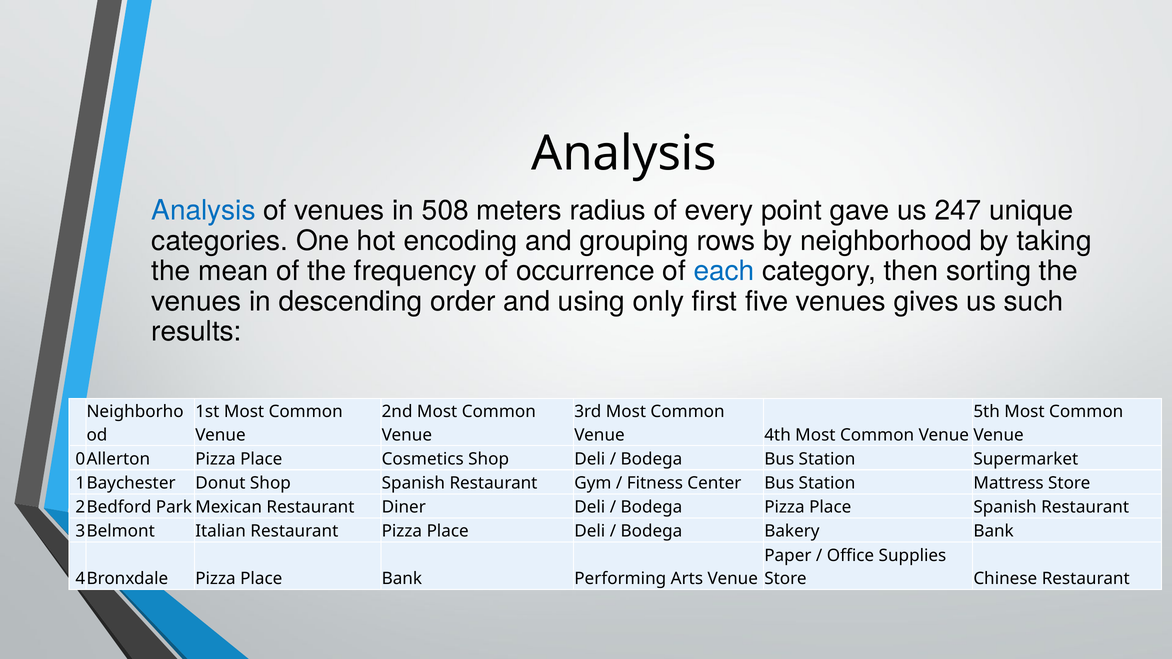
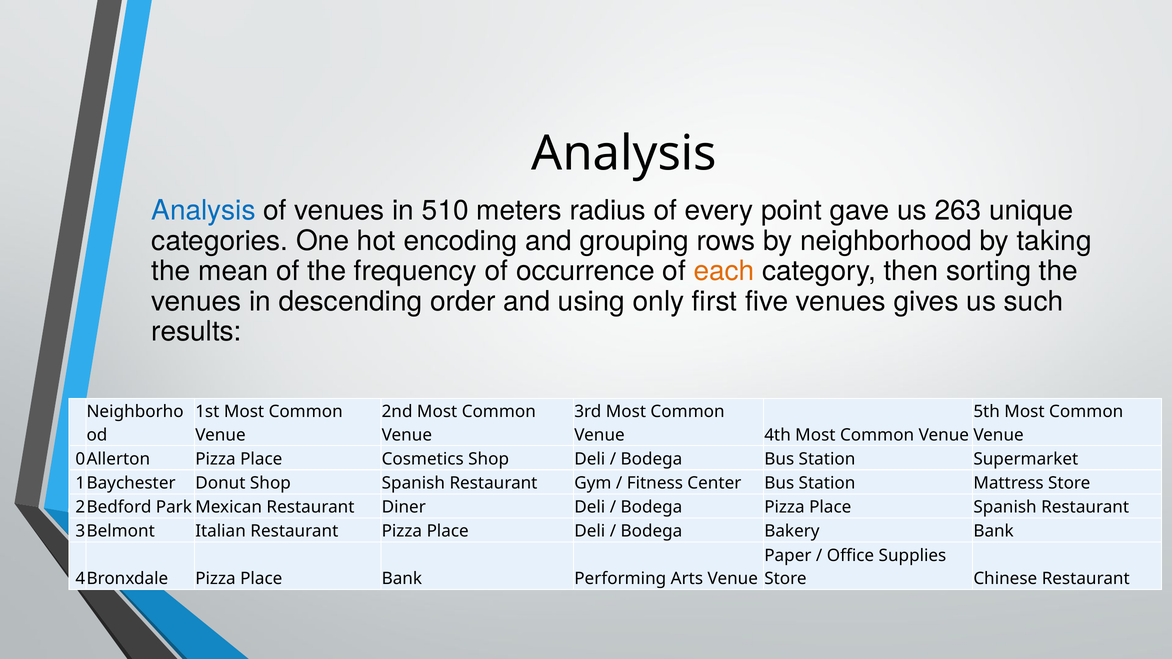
508: 508 -> 510
247: 247 -> 263
each colour: blue -> orange
